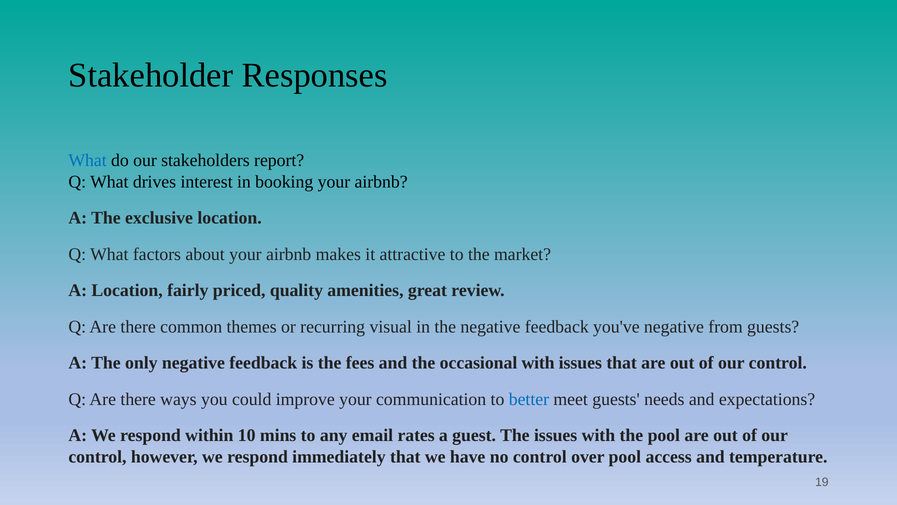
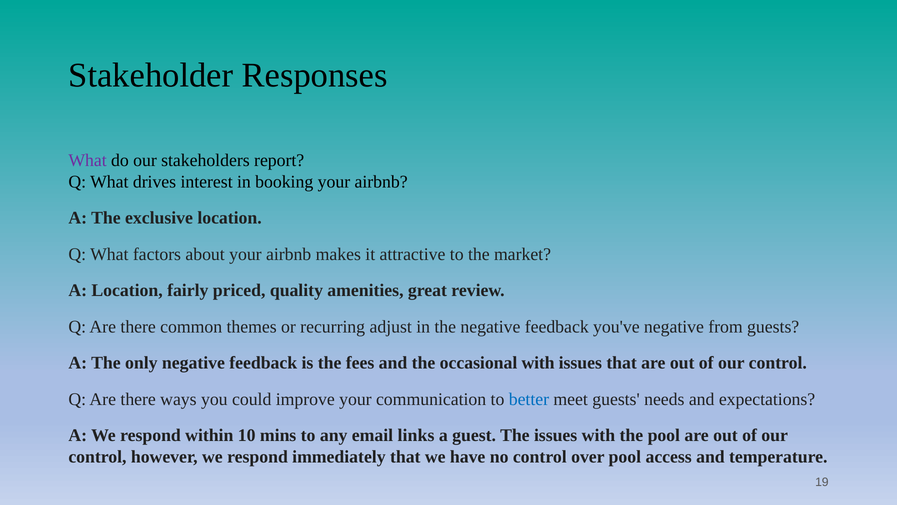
What at (88, 160) colour: blue -> purple
visual: visual -> adjust
rates: rates -> links
